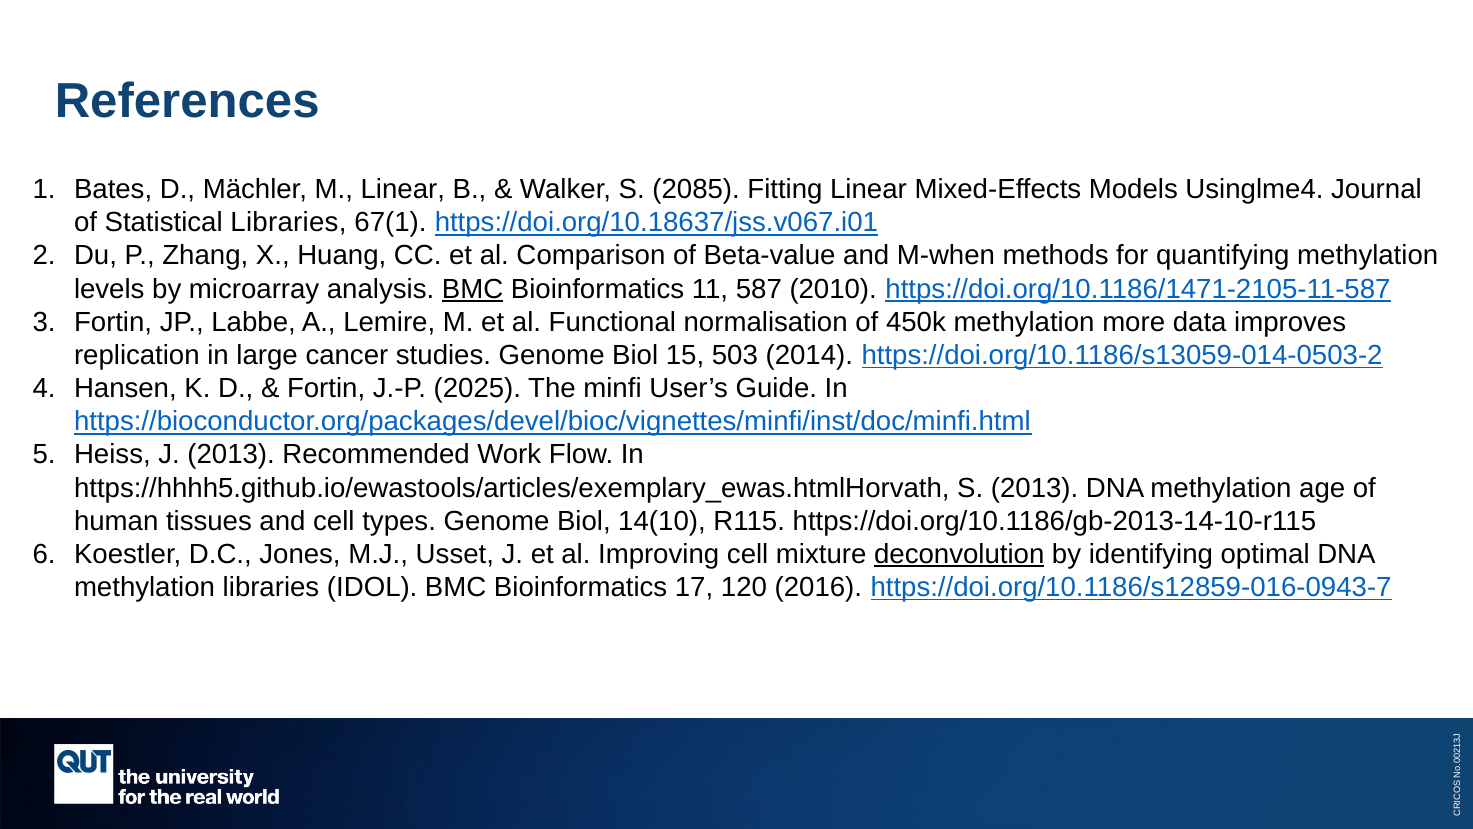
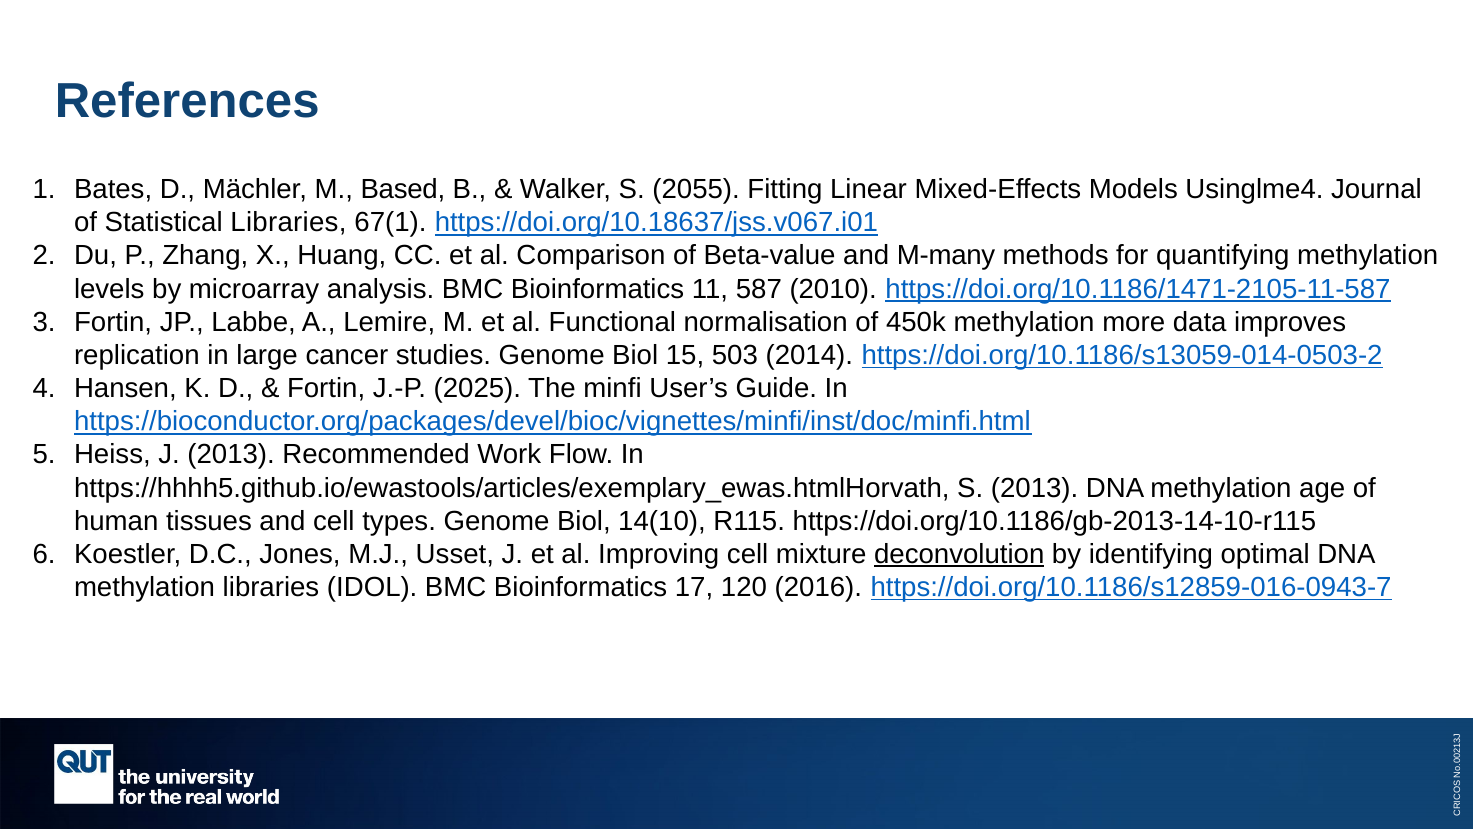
M Linear: Linear -> Based
2085: 2085 -> 2055
M-when: M-when -> M-many
BMC at (473, 289) underline: present -> none
